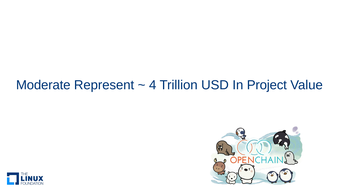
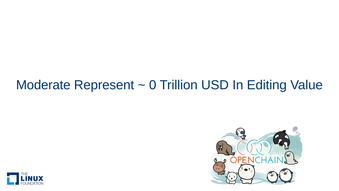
4: 4 -> 0
Project: Project -> Editing
